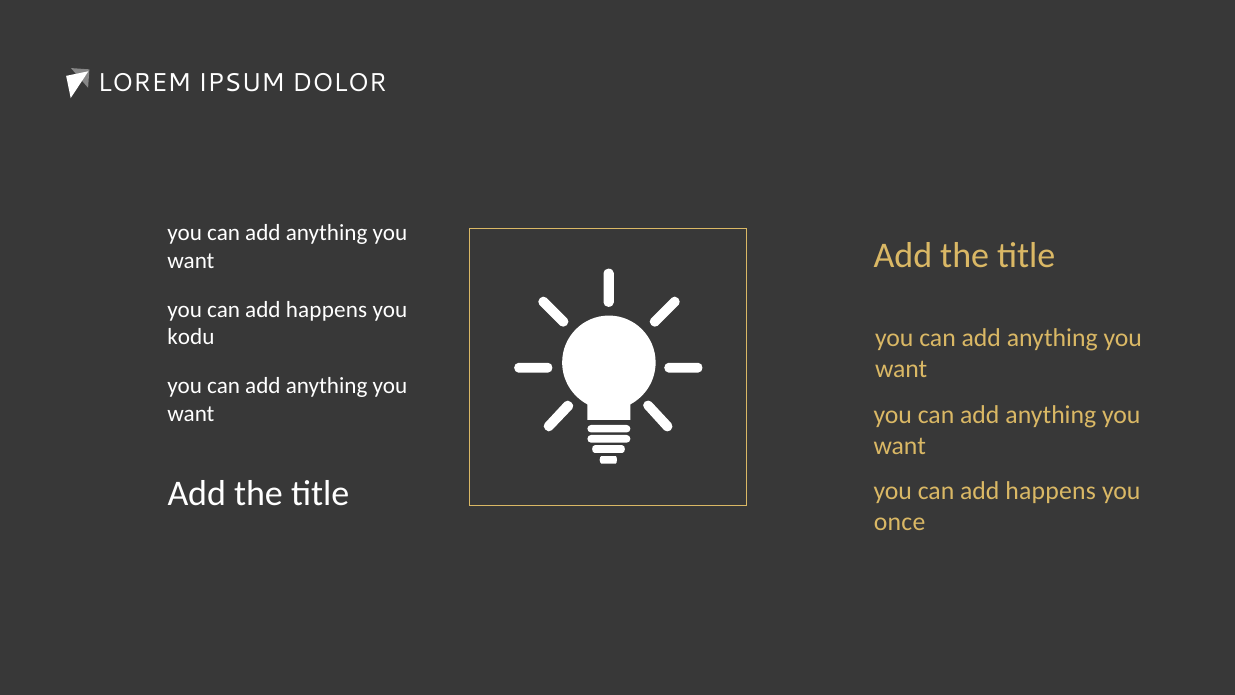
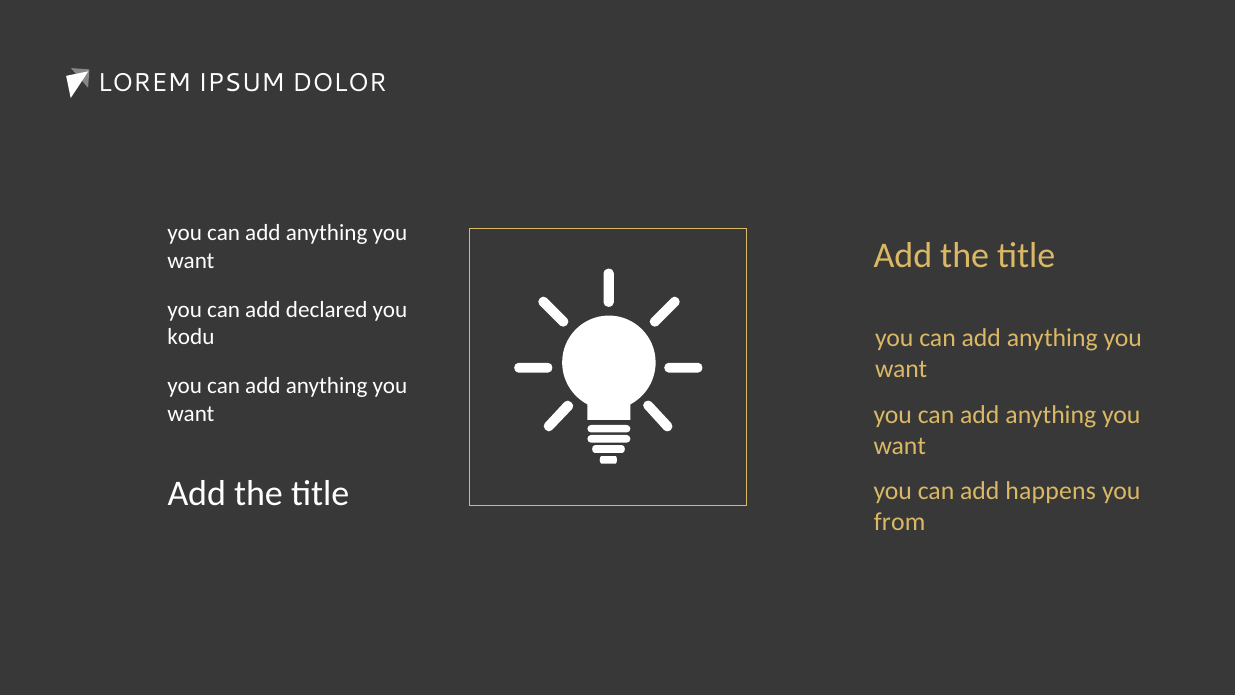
happens at (327, 309): happens -> declared
once: once -> from
